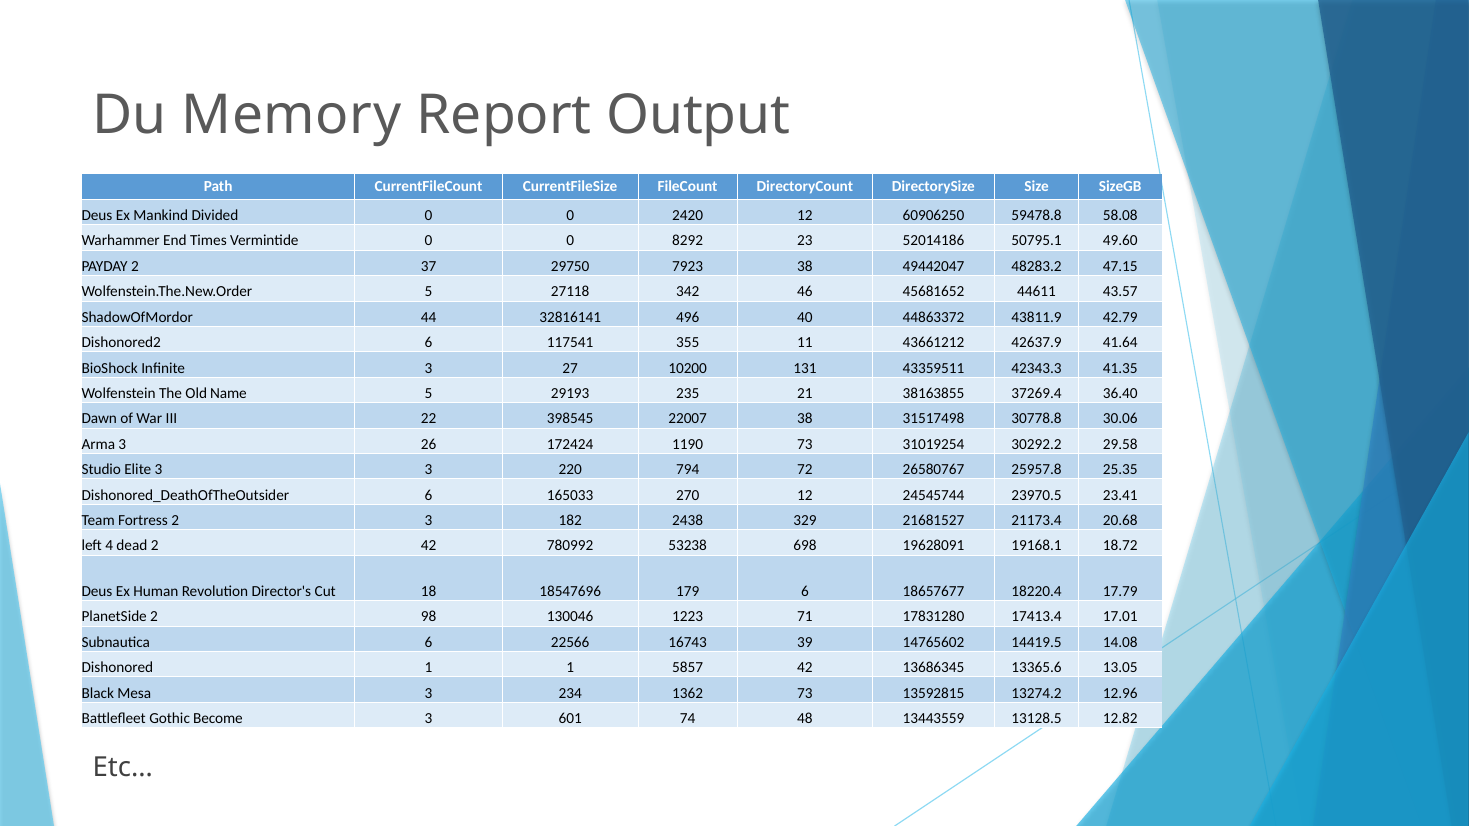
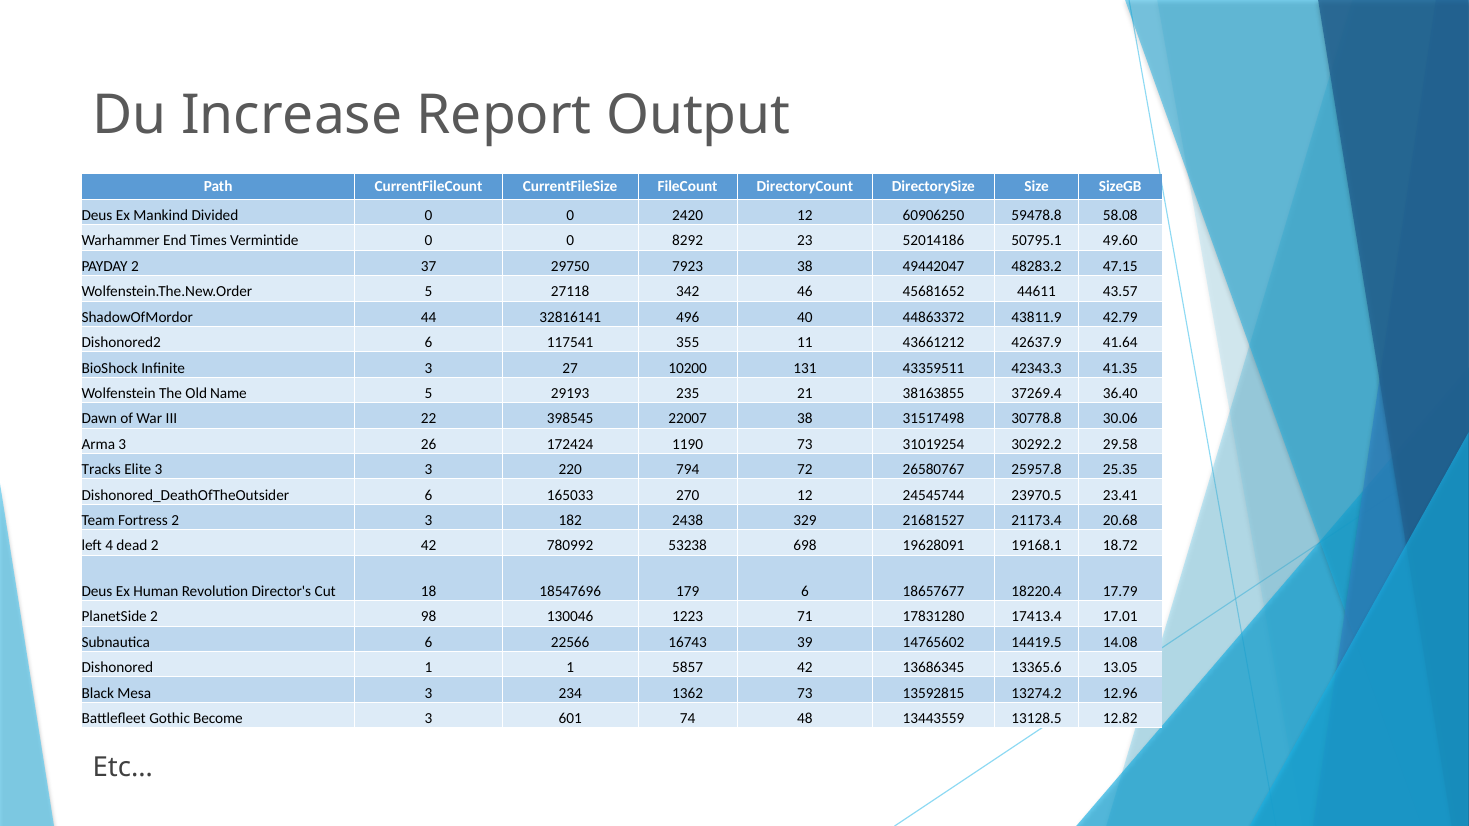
Memory: Memory -> Increase
Studio: Studio -> Tracks
